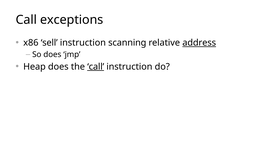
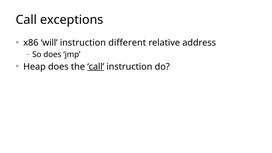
sell: sell -> will
scanning: scanning -> different
address underline: present -> none
